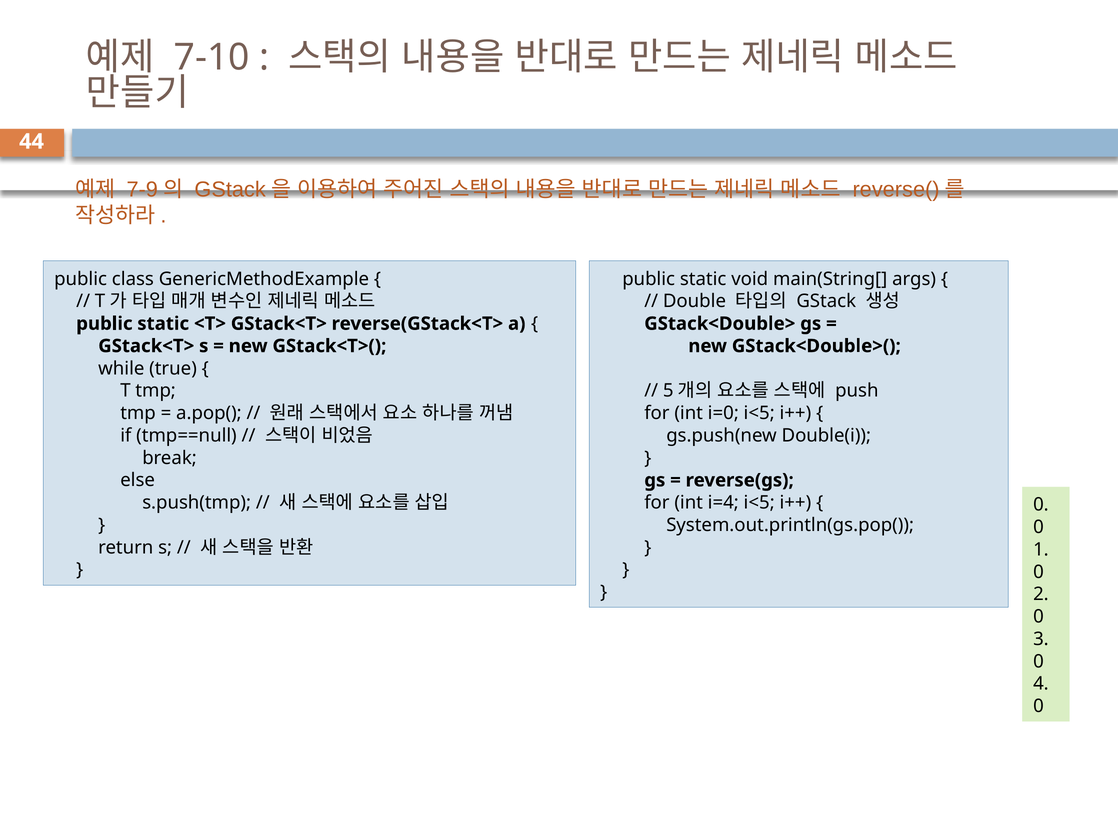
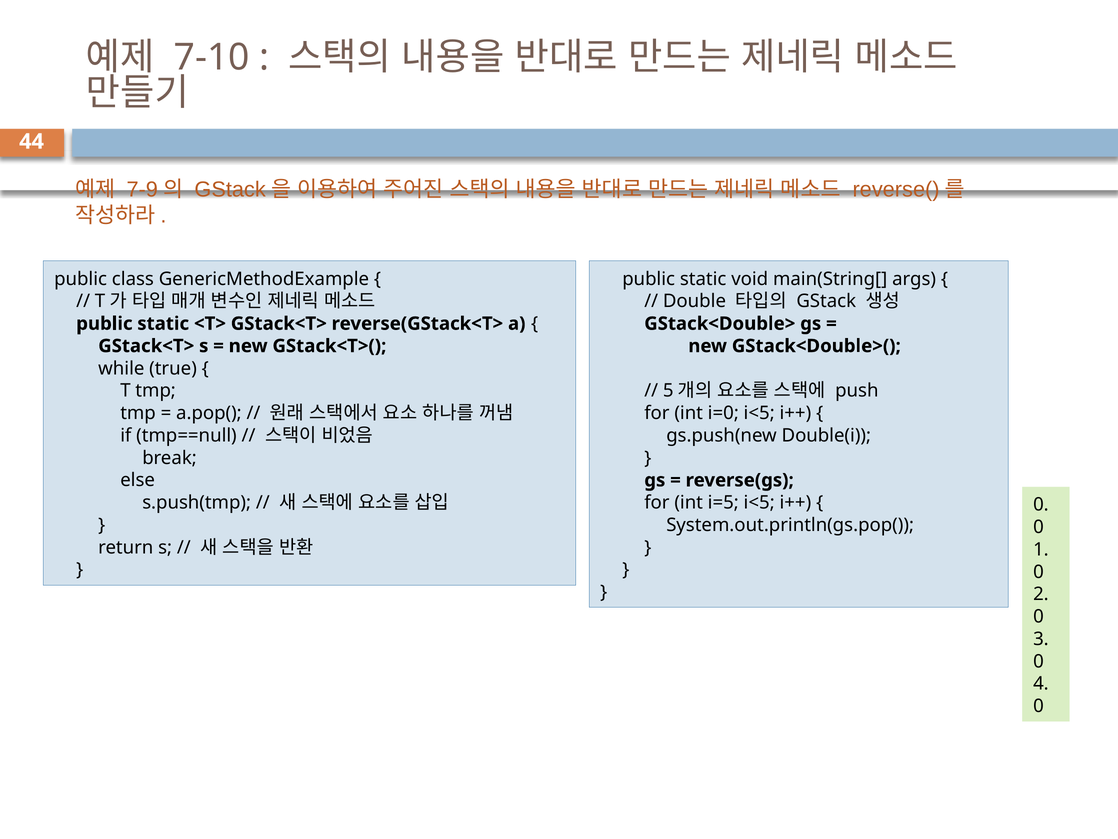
i=4: i=4 -> i=5
